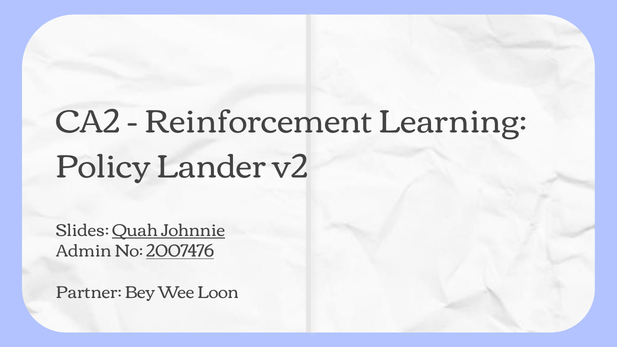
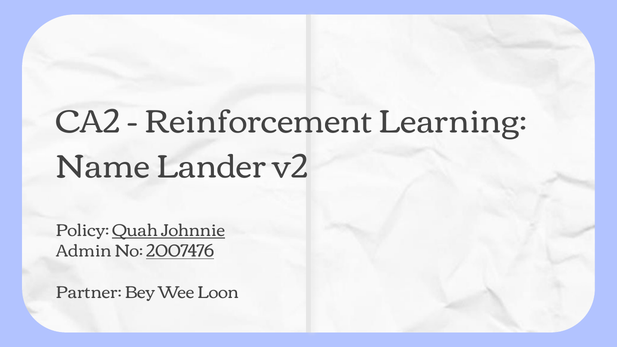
Policy: Policy -> Name
Slides: Slides -> Policy
